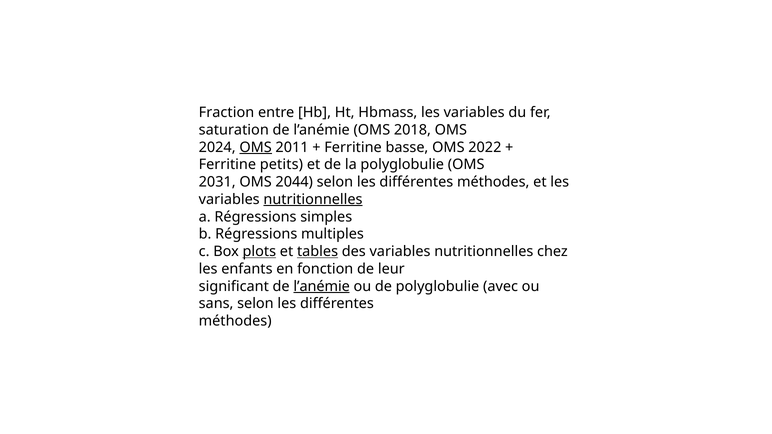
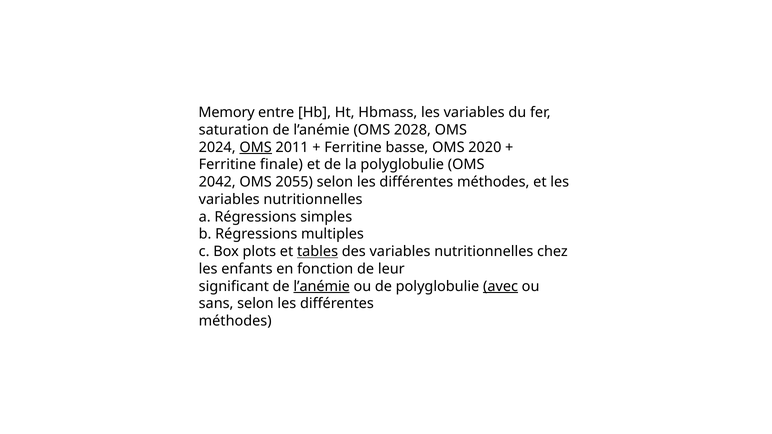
Fraction: Fraction -> Memory
2018: 2018 -> 2028
2022: 2022 -> 2020
petits: petits -> finale
2031: 2031 -> 2042
2044: 2044 -> 2055
nutritionnelles at (313, 200) underline: present -> none
plots underline: present -> none
avec underline: none -> present
